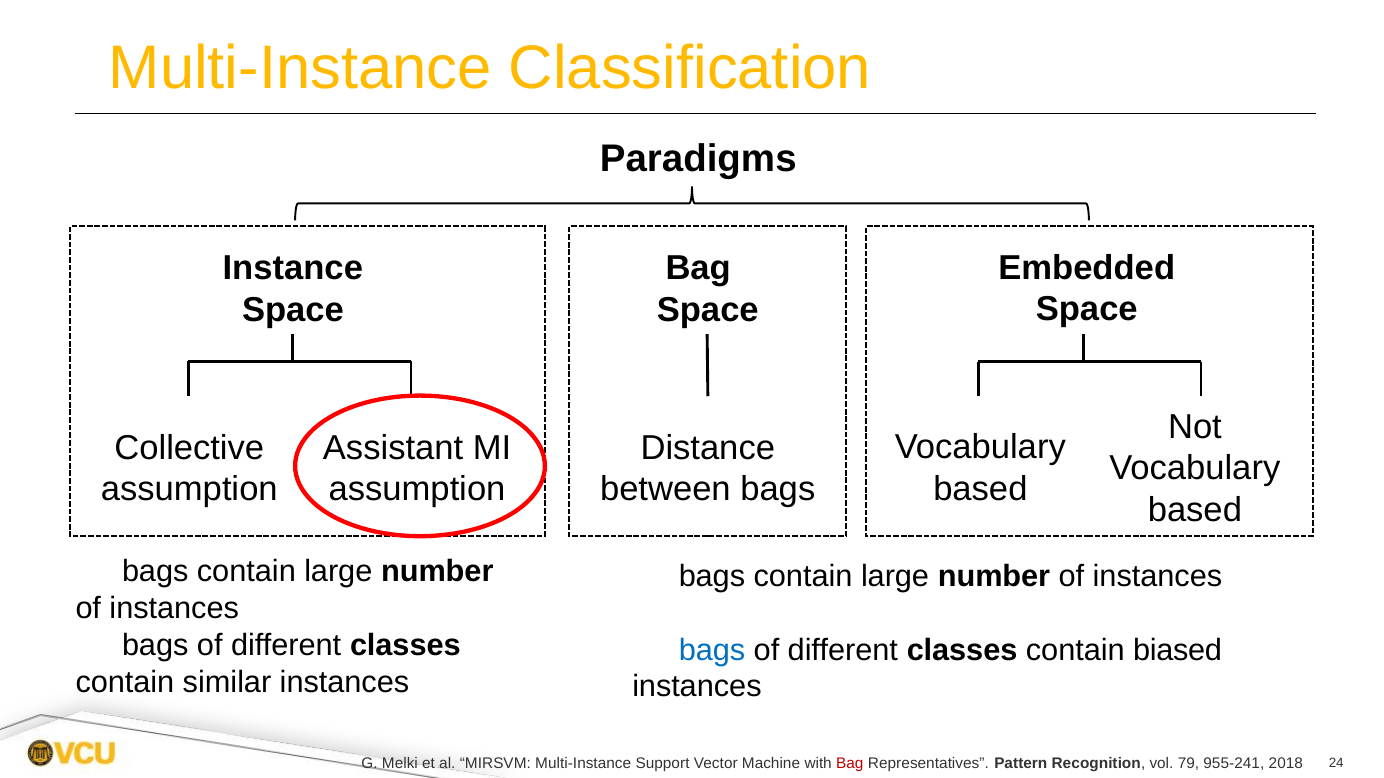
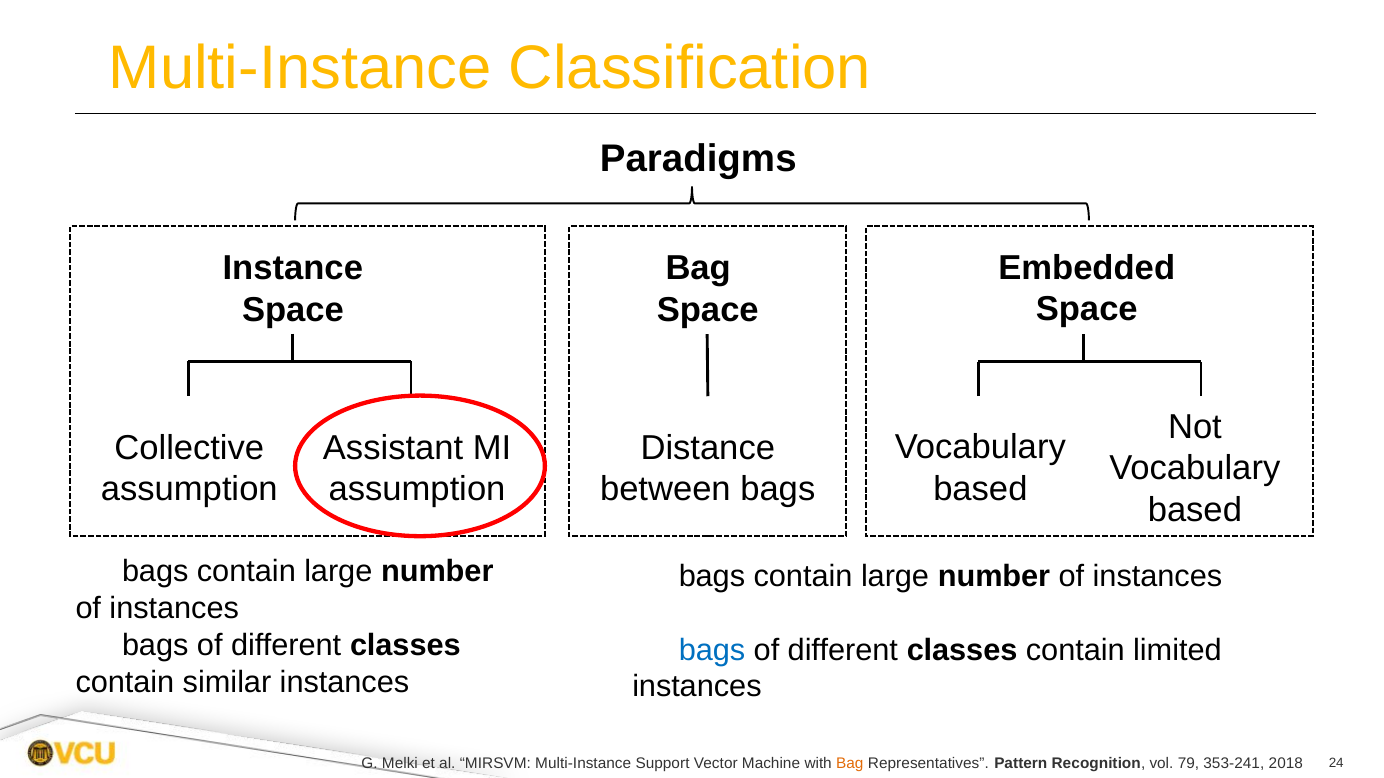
biased: biased -> limited
Bag at (850, 764) colour: red -> orange
955-241: 955-241 -> 353-241
